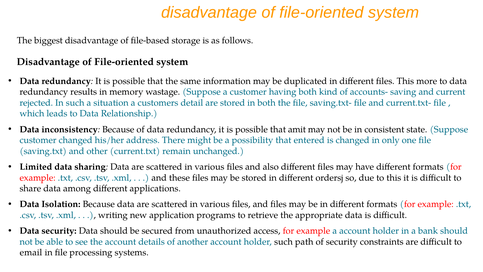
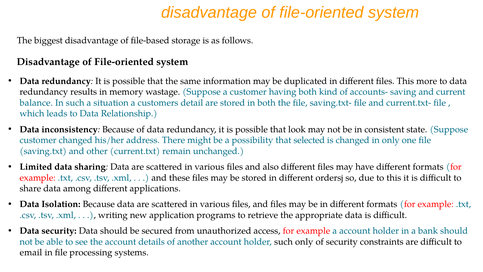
rejected: rejected -> balance
amit: amit -> look
entered: entered -> selected
such path: path -> only
